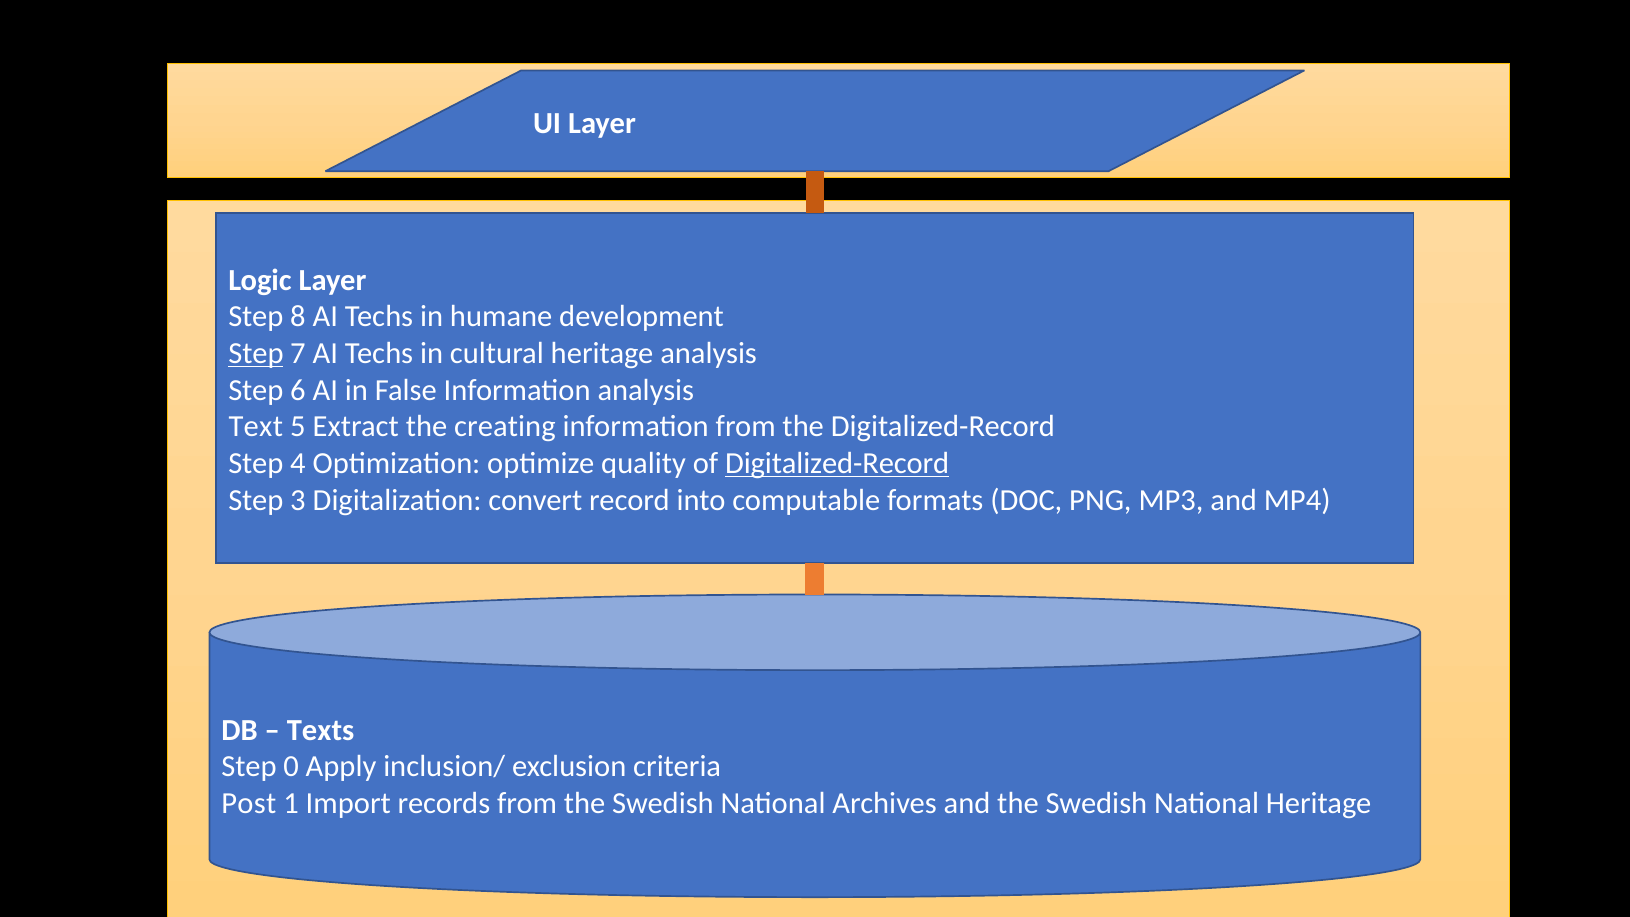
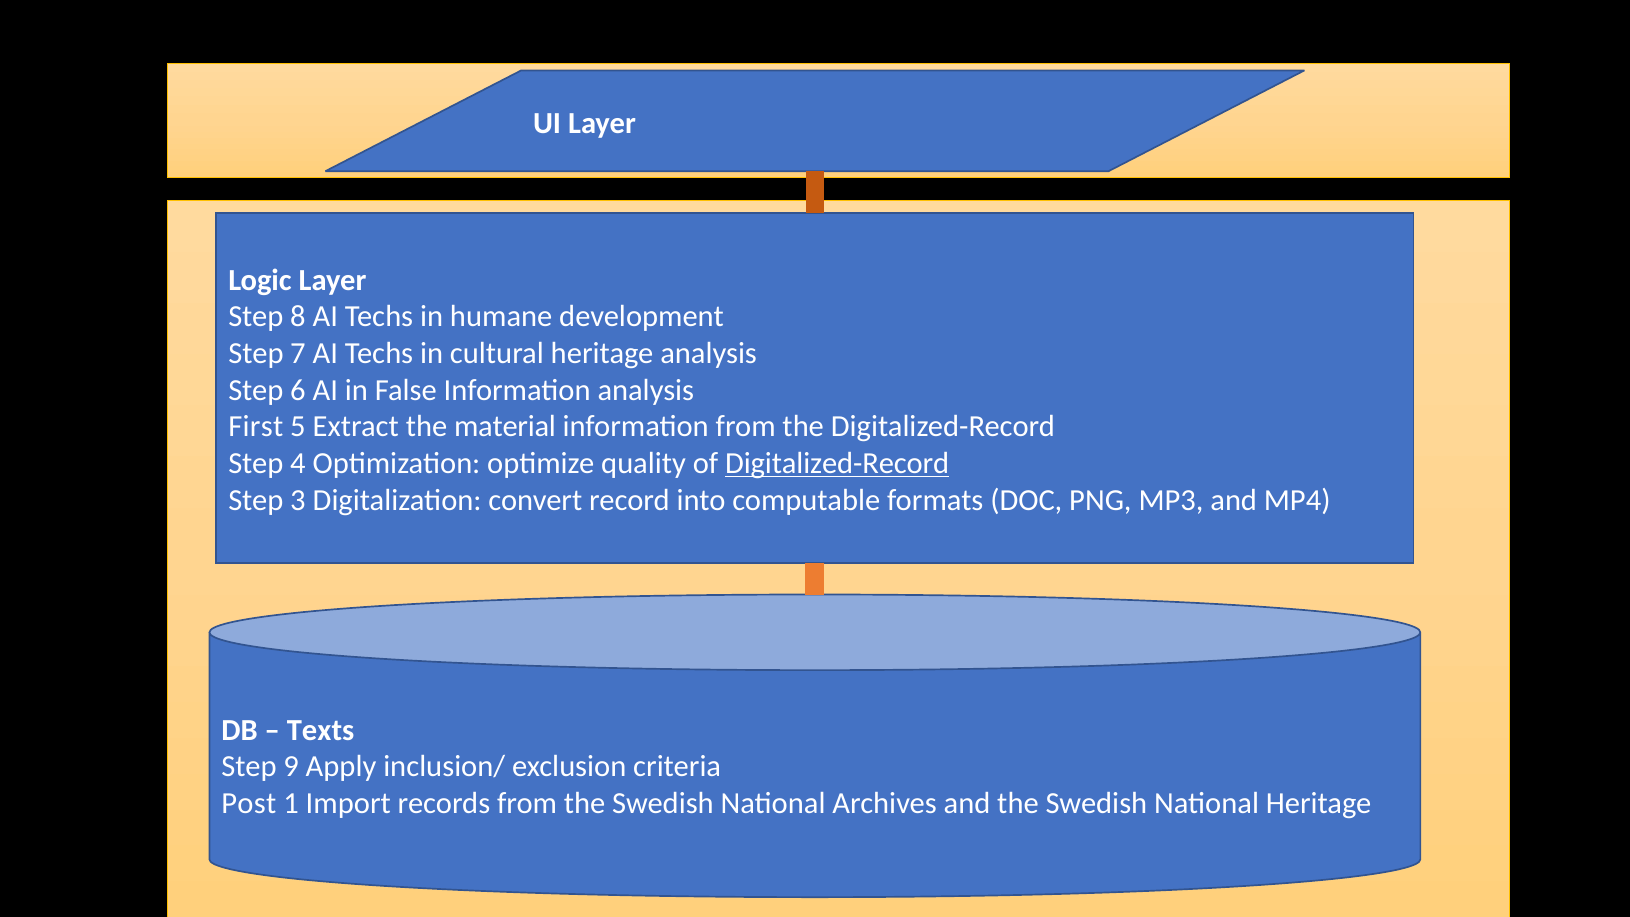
Step at (256, 353) underline: present -> none
Text: Text -> First
creating: creating -> material
0: 0 -> 9
